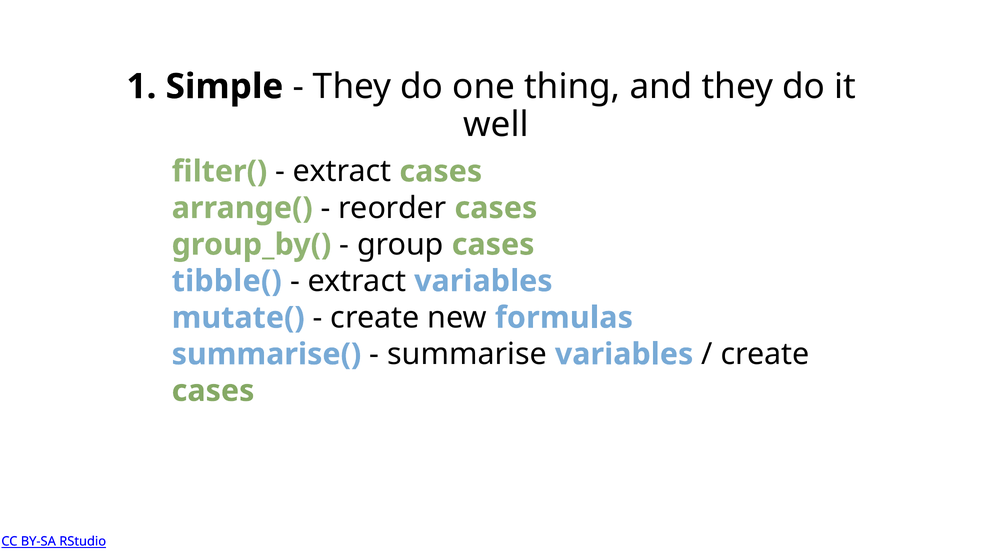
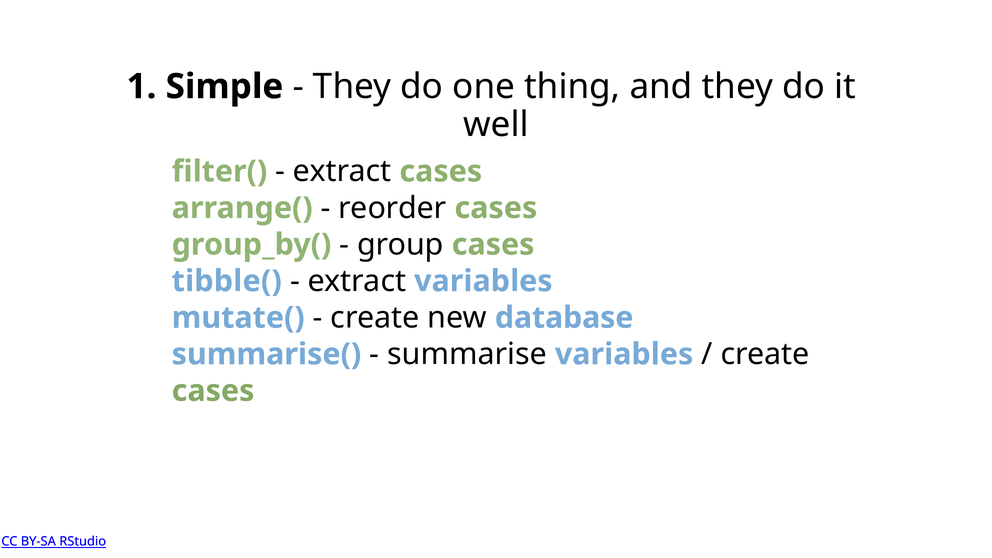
formulas: formulas -> database
